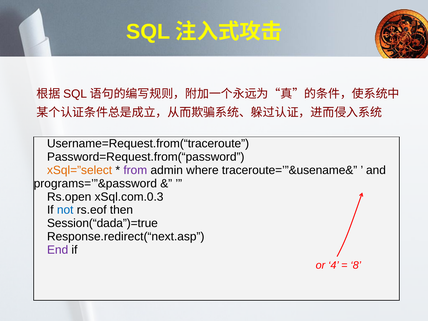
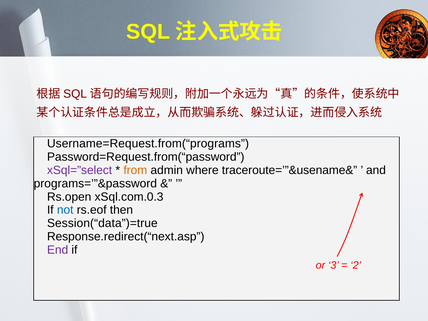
Username=Request.from(“traceroute: Username=Request.from(“traceroute -> Username=Request.from(“programs
xSql=”select colour: orange -> purple
from colour: purple -> orange
Session(“dada”)=true: Session(“dada”)=true -> Session(“data”)=true
4: 4 -> 3
8: 8 -> 2
